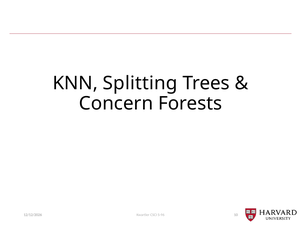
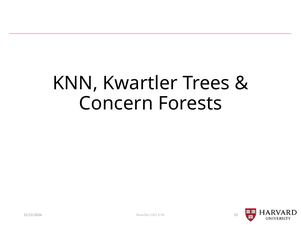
KNN Splitting: Splitting -> Kwartler
